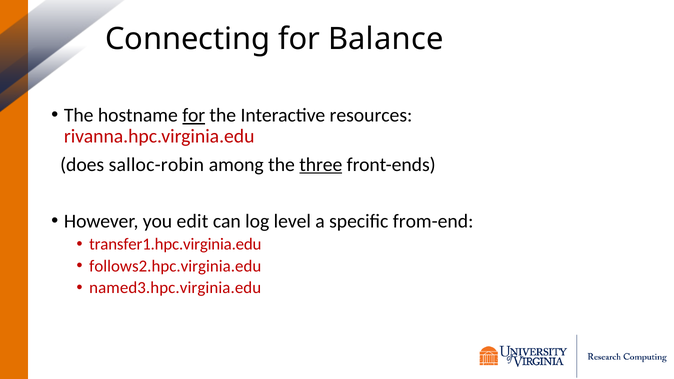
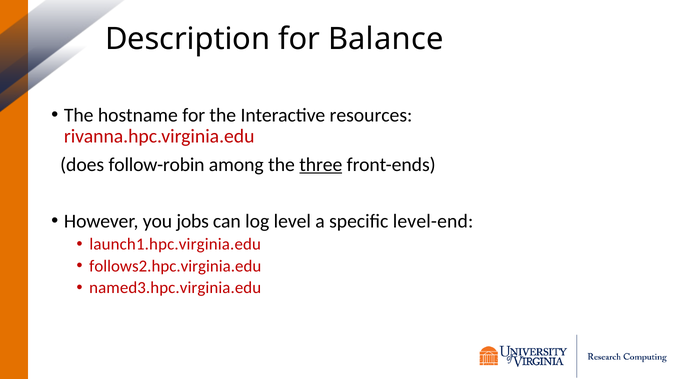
Connecting: Connecting -> Description
for at (194, 115) underline: present -> none
salloc-robin: salloc-robin -> follow-robin
edit: edit -> jobs
from-end: from-end -> level-end
transfer1.hpc.virginia.edu: transfer1.hpc.virginia.edu -> launch1.hpc.virginia.edu
